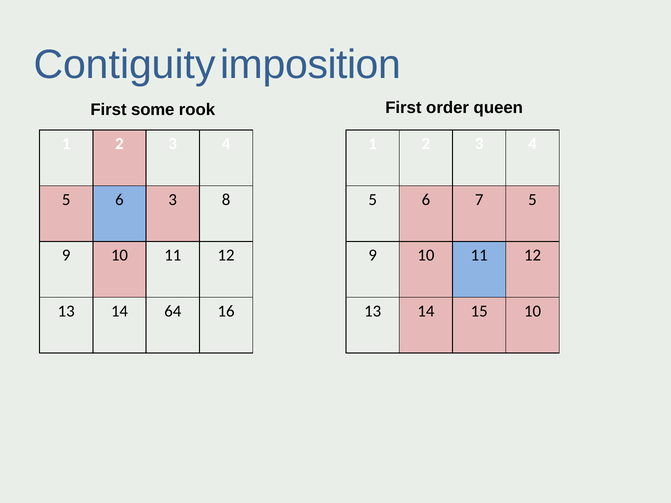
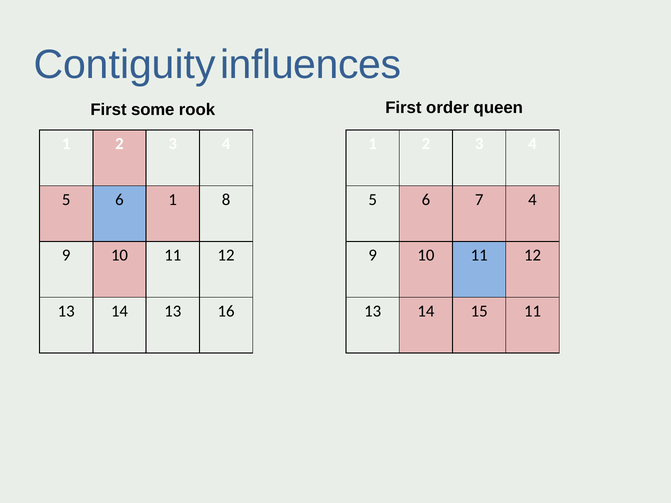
imposition: imposition -> influences
6 3: 3 -> 1
7 5: 5 -> 4
14 64: 64 -> 13
15 10: 10 -> 11
